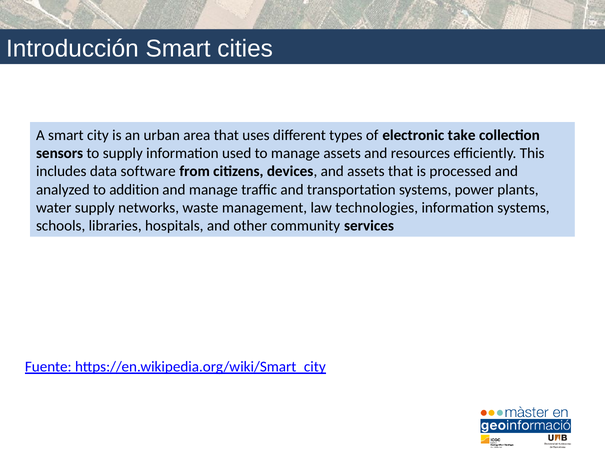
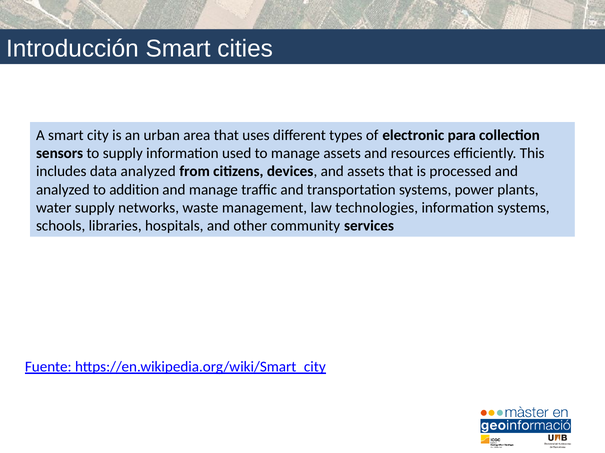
take: take -> para
data software: software -> analyzed
